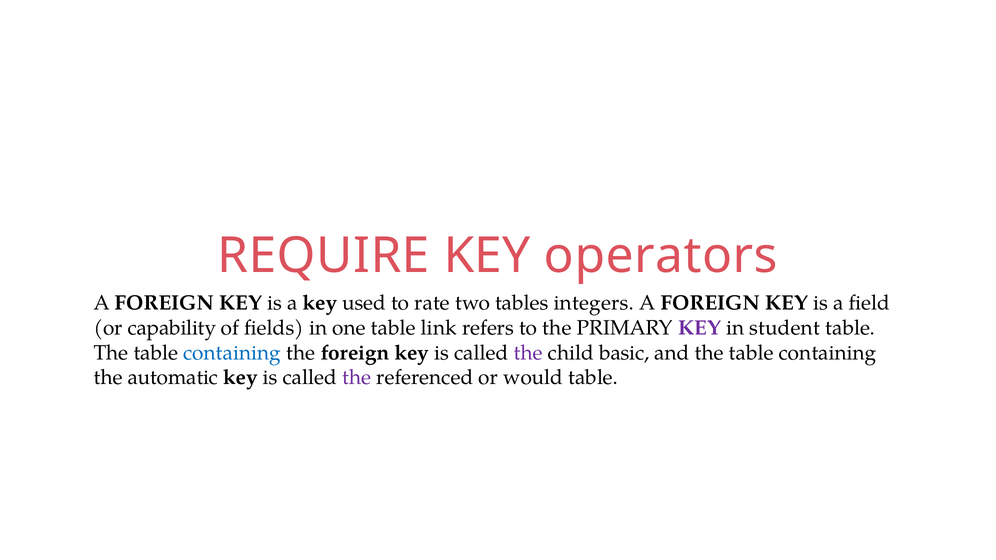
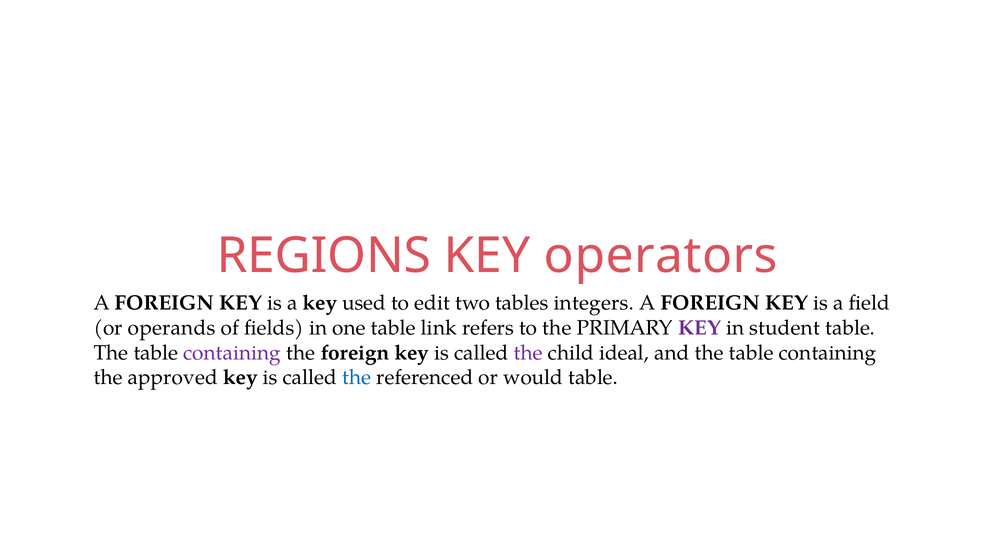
REQUIRE: REQUIRE -> REGIONS
rate: rate -> edit
capability: capability -> operands
containing at (232, 353) colour: blue -> purple
basic: basic -> ideal
automatic: automatic -> approved
the at (357, 378) colour: purple -> blue
